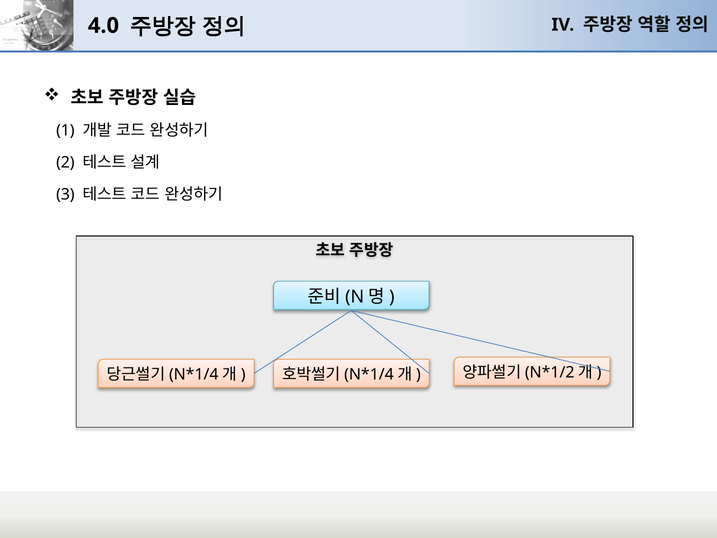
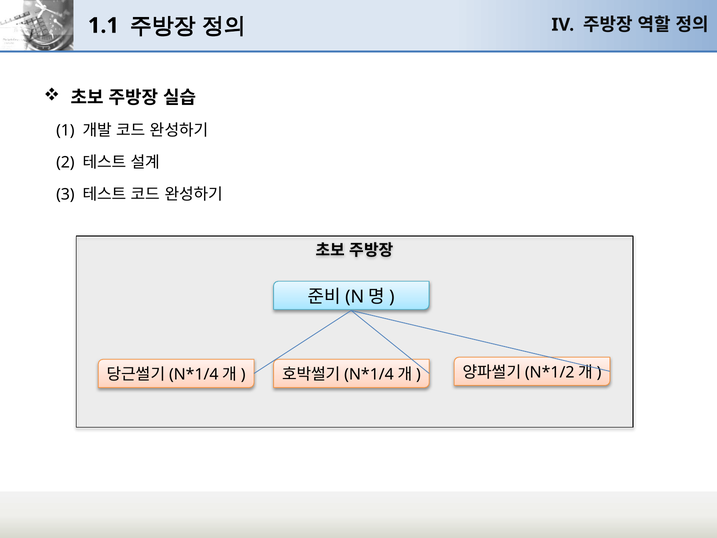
4.0: 4.0 -> 1.1
